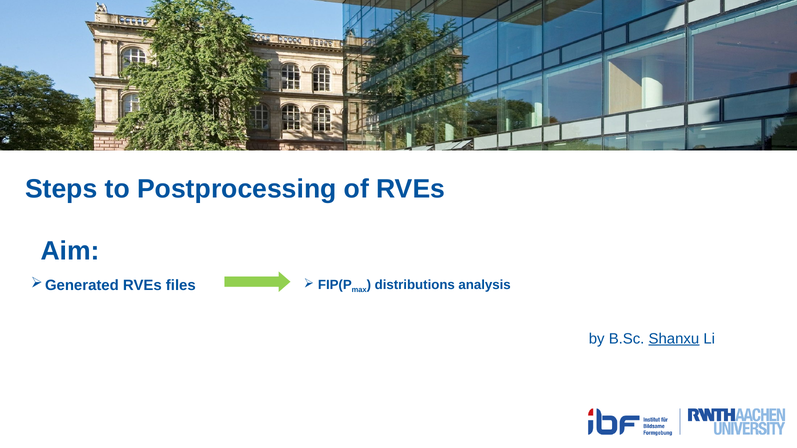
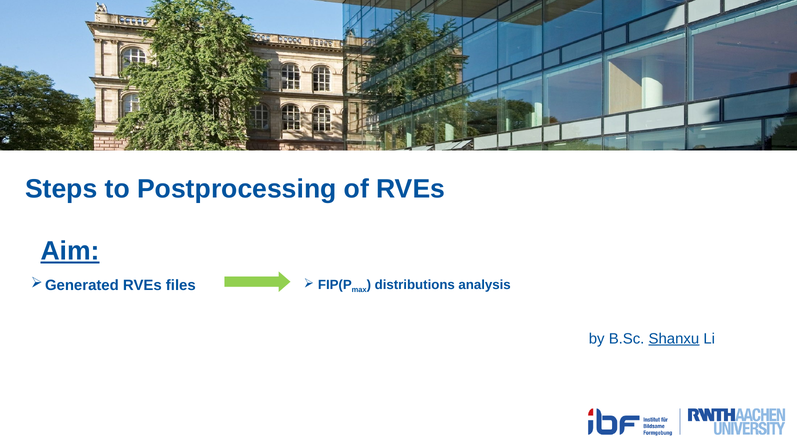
Aim underline: none -> present
